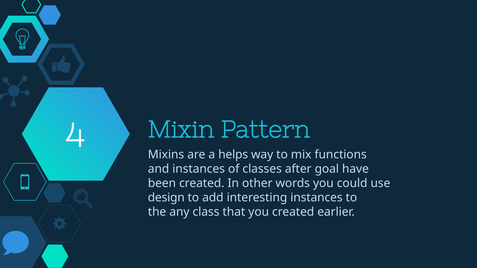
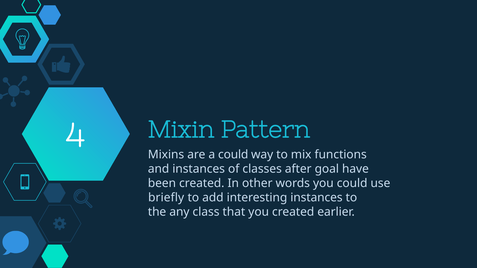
a helps: helps -> could
design: design -> briefly
